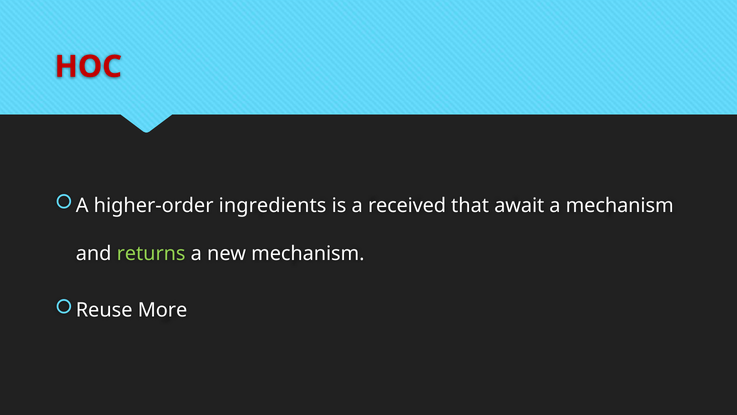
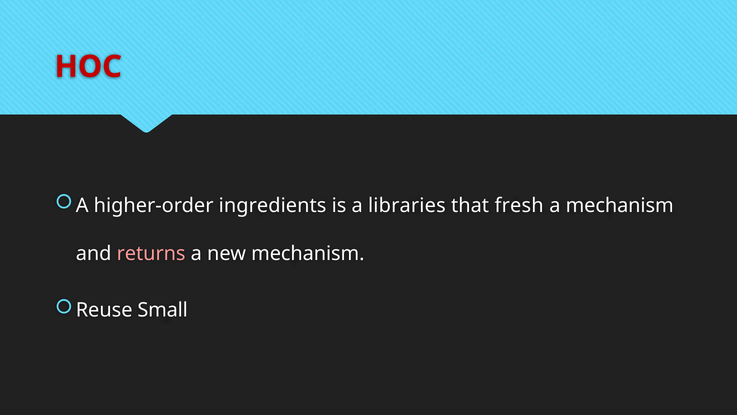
received: received -> libraries
await: await -> fresh
returns colour: light green -> pink
More: More -> Small
